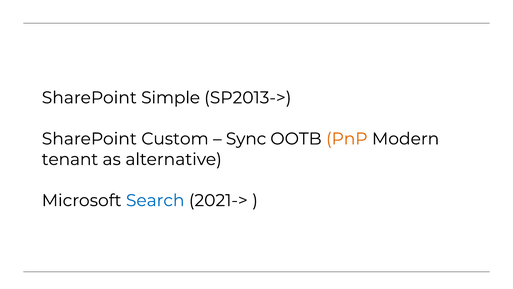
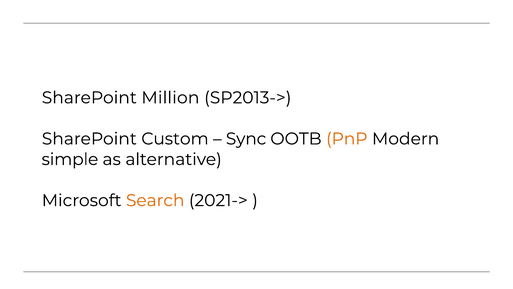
Simple: Simple -> Million
tenant: tenant -> simple
Search colour: blue -> orange
